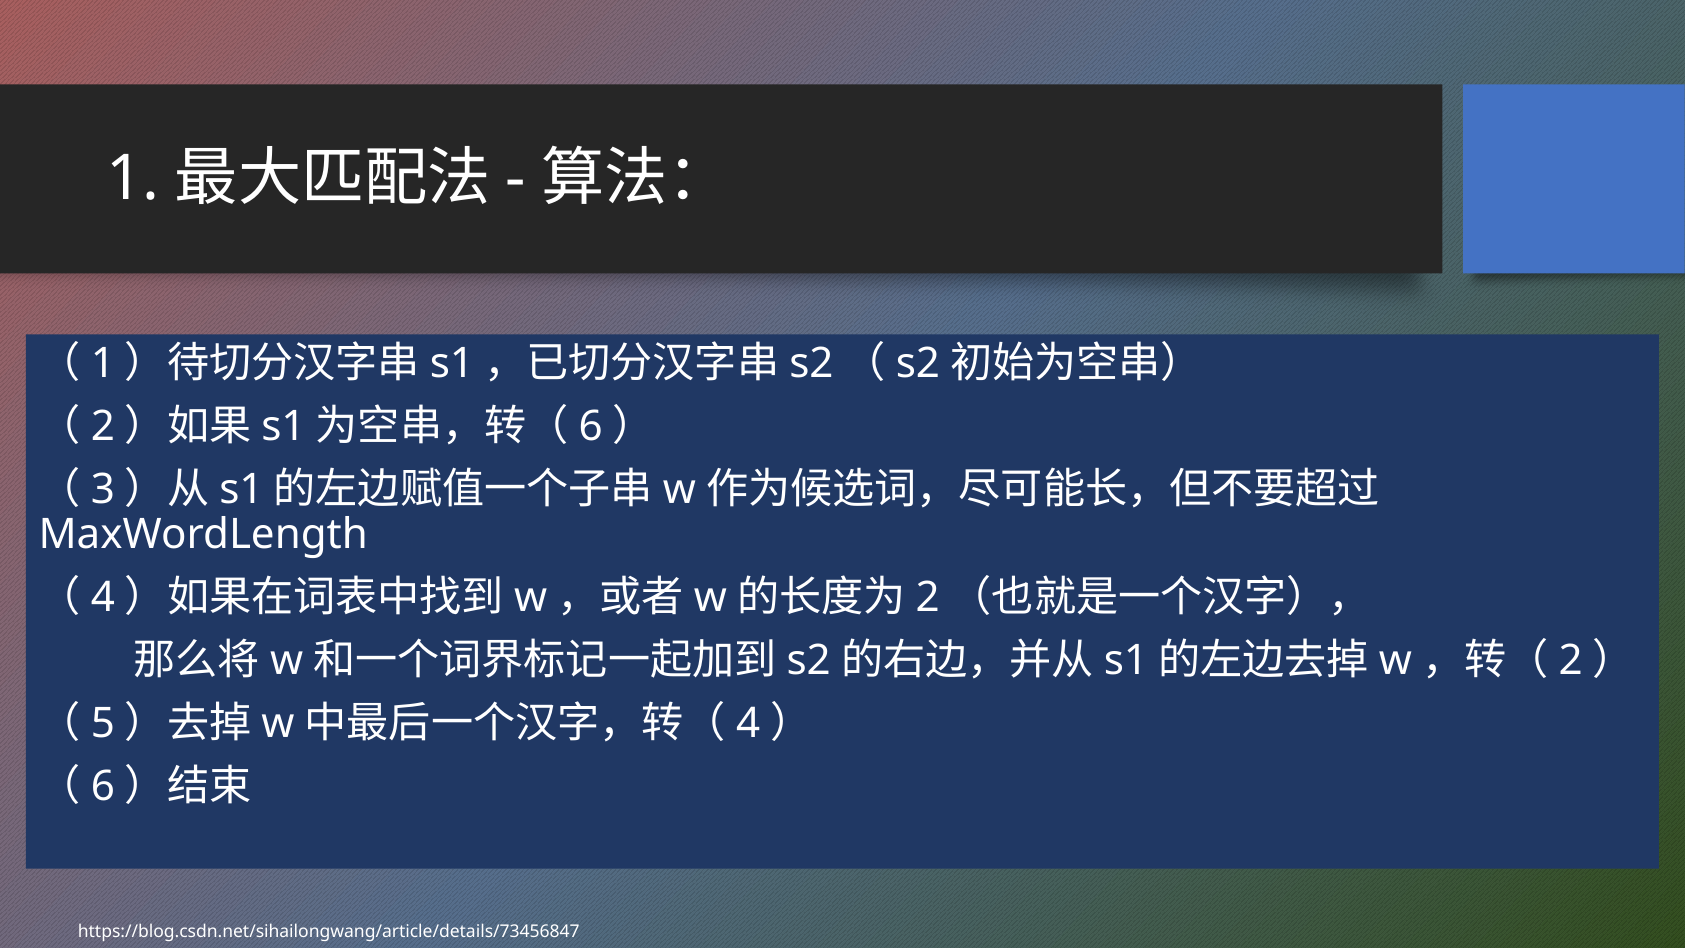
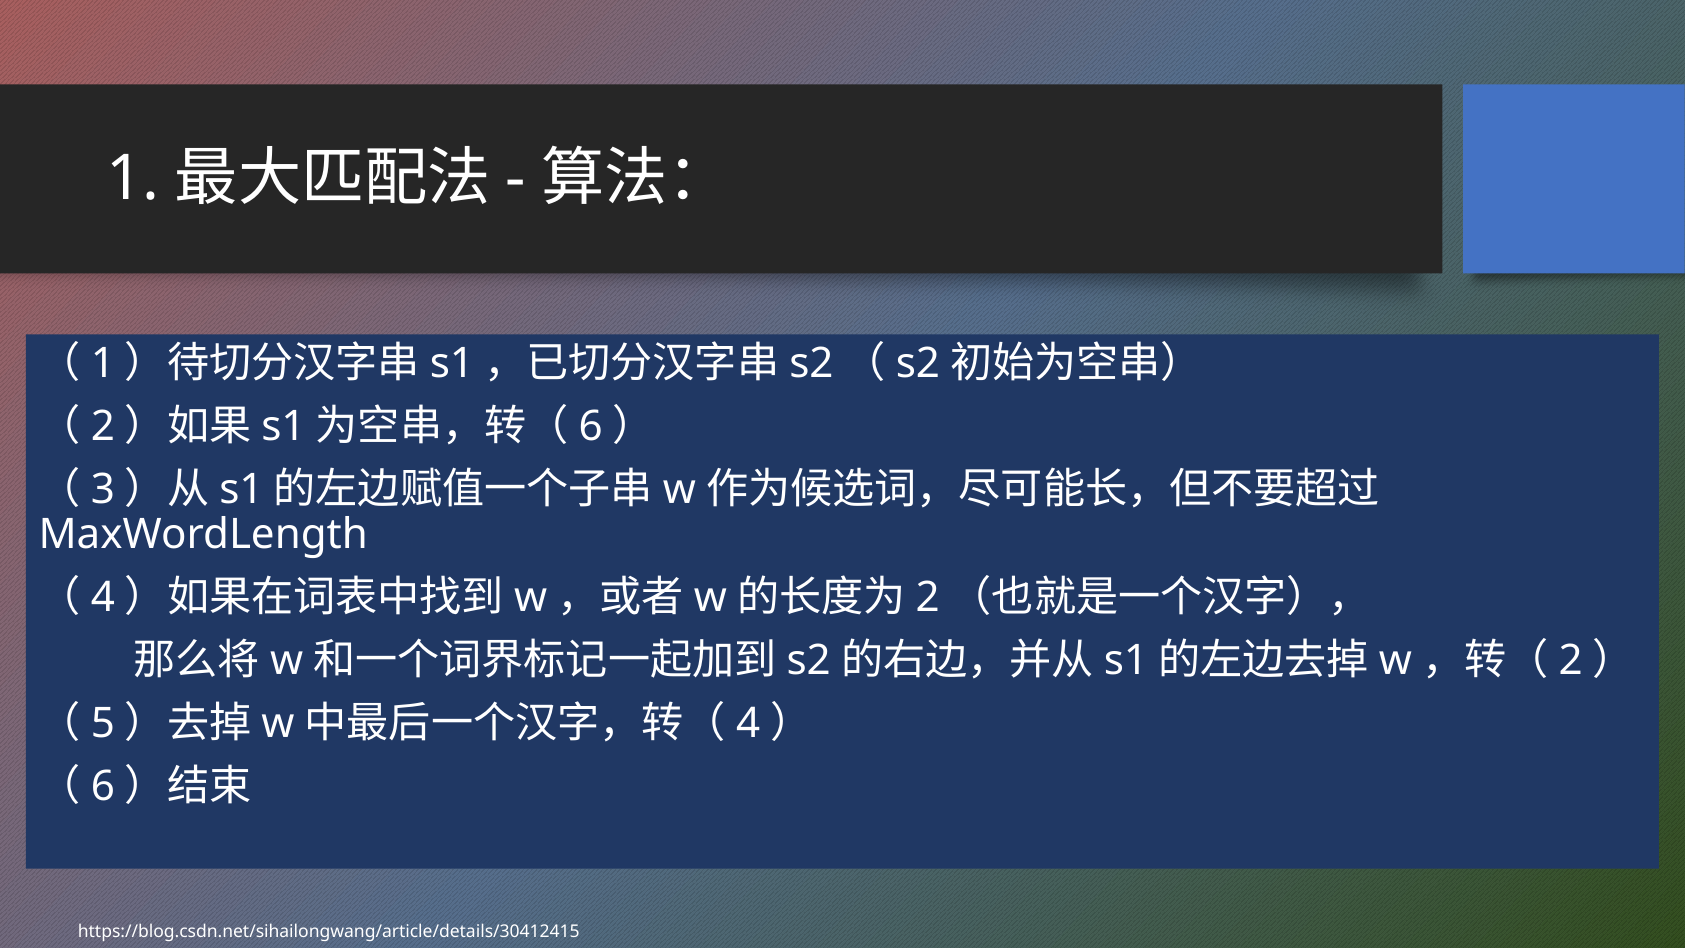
https://blog.csdn.net/sihailongwang/article/details/73456847: https://blog.csdn.net/sihailongwang/article/details/73456847 -> https://blog.csdn.net/sihailongwang/article/details/30412415
